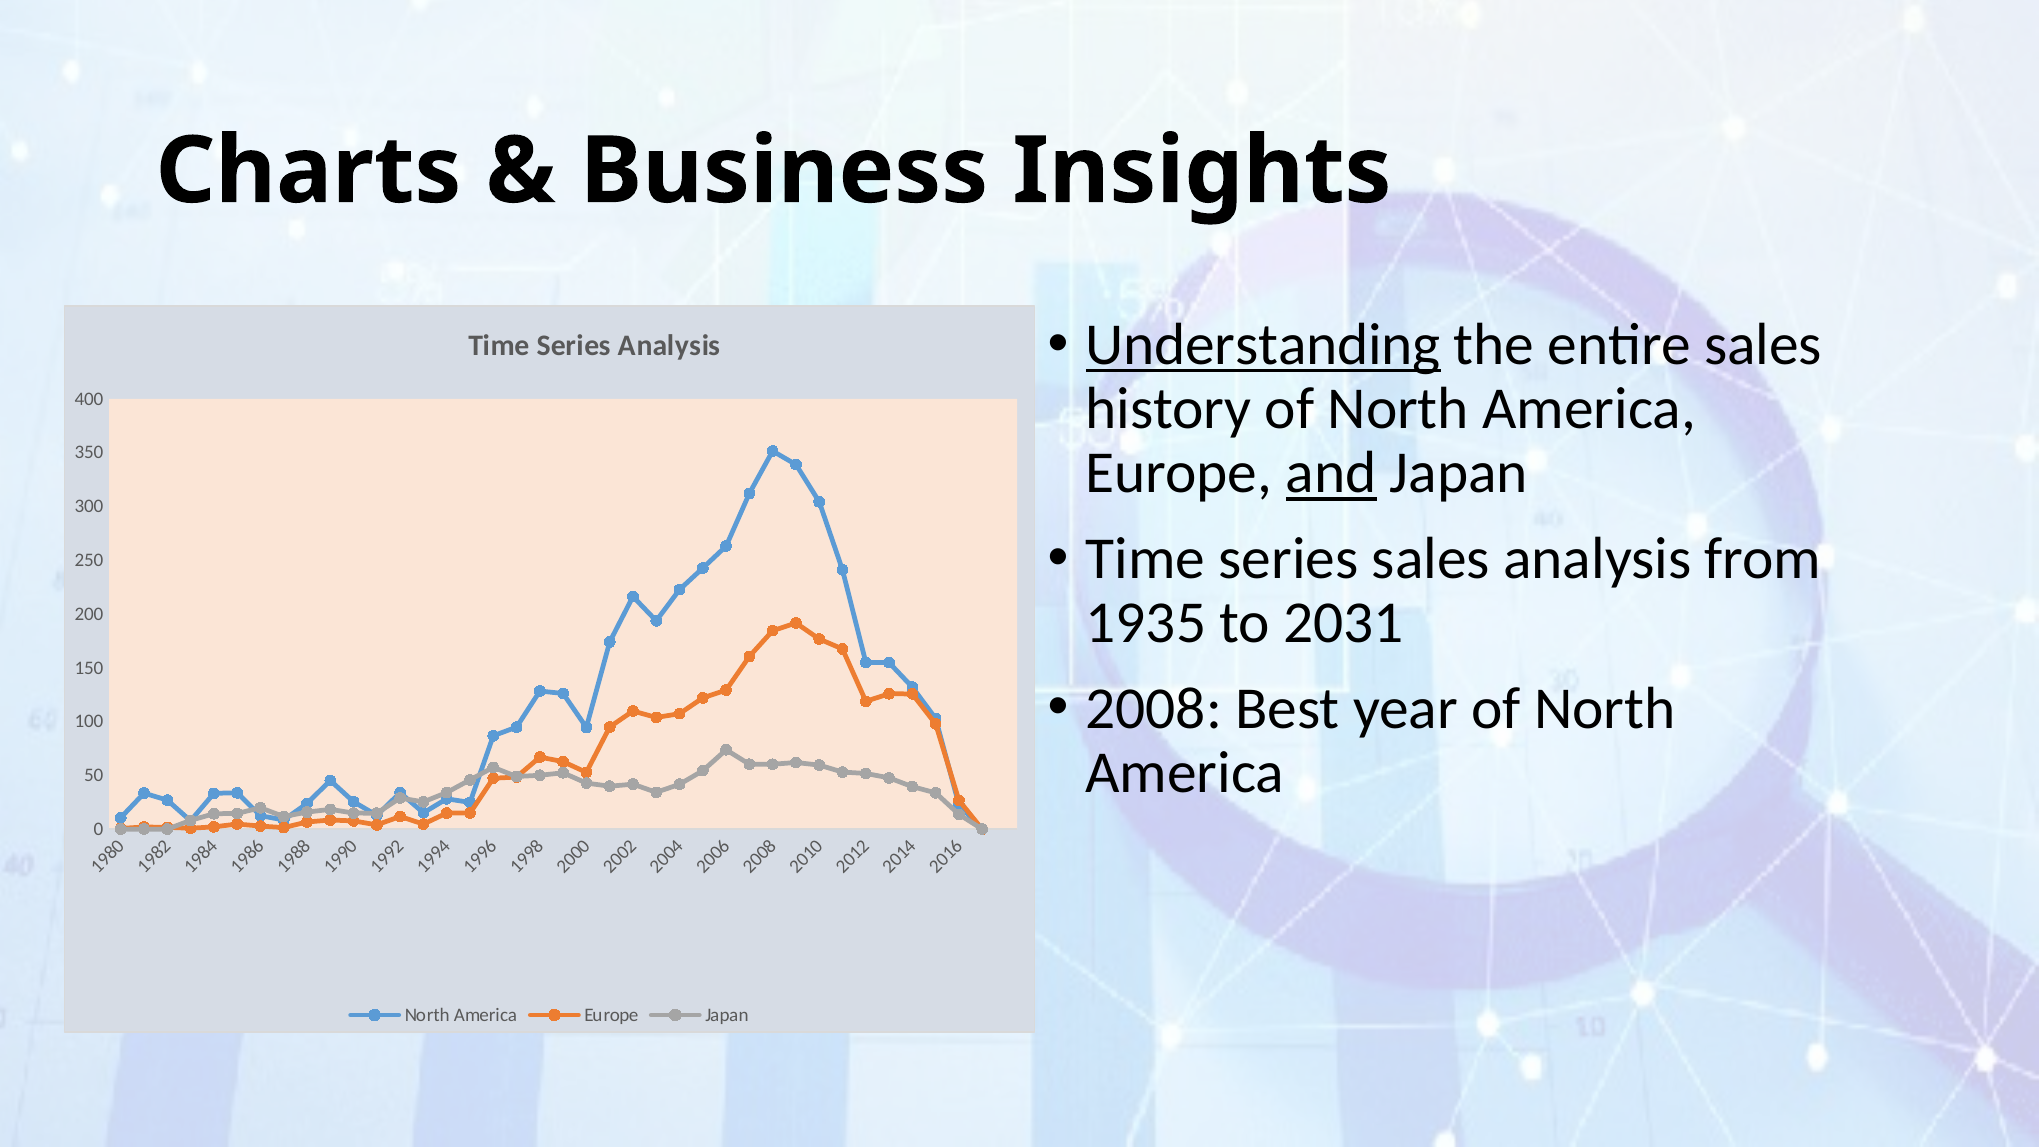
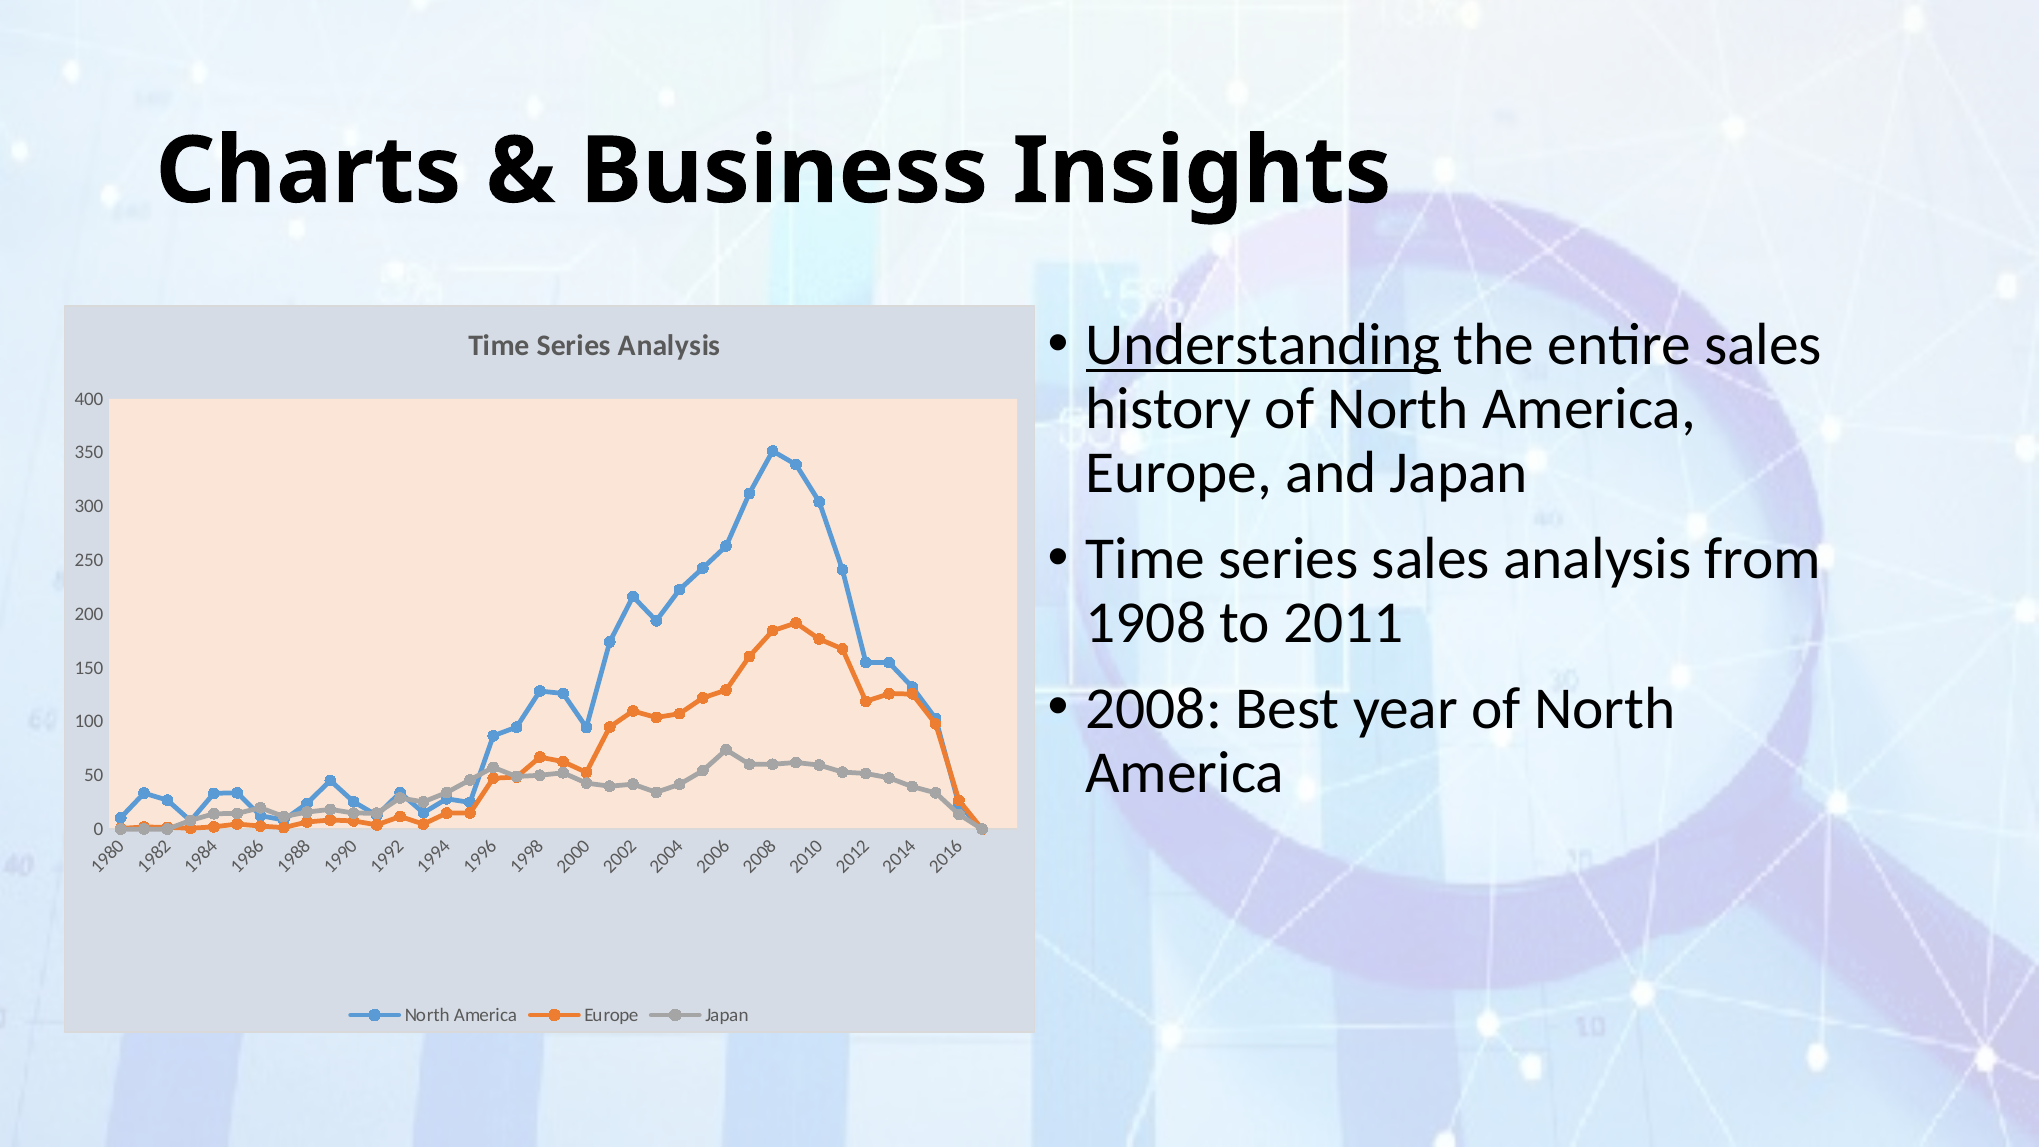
and underline: present -> none
1935: 1935 -> 1908
2031: 2031 -> 2011
